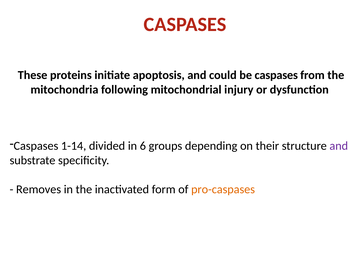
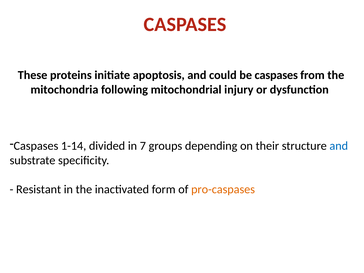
6: 6 -> 7
and at (339, 146) colour: purple -> blue
Removes: Removes -> Resistant
